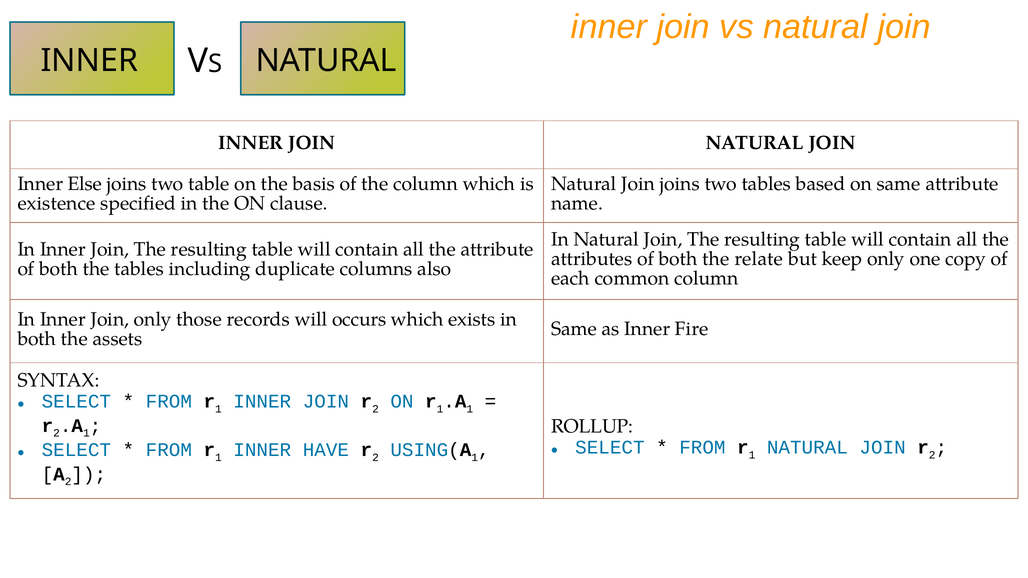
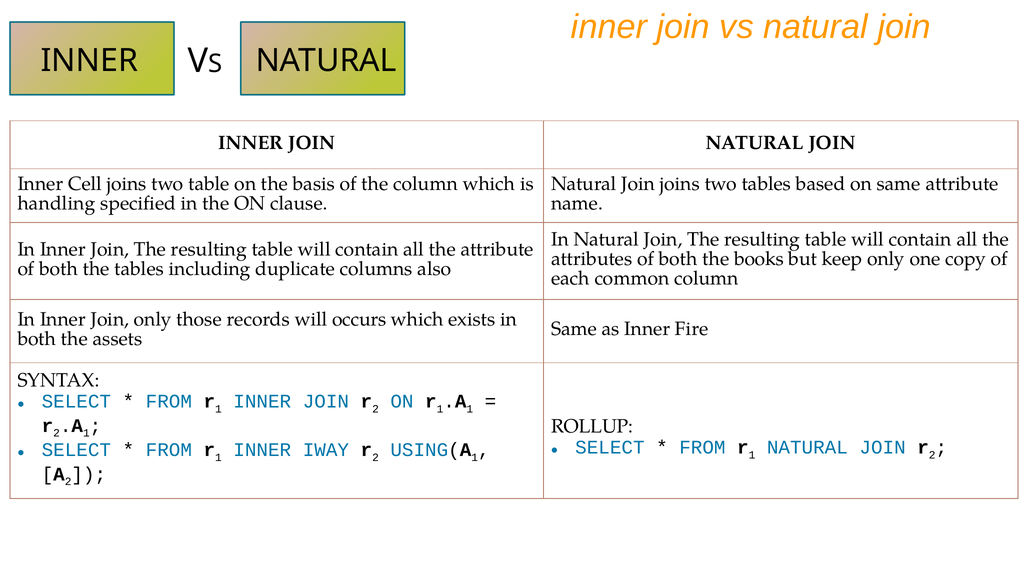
Else: Else -> Cell
existence: existence -> handling
relate: relate -> books
HAVE: HAVE -> IWAY
